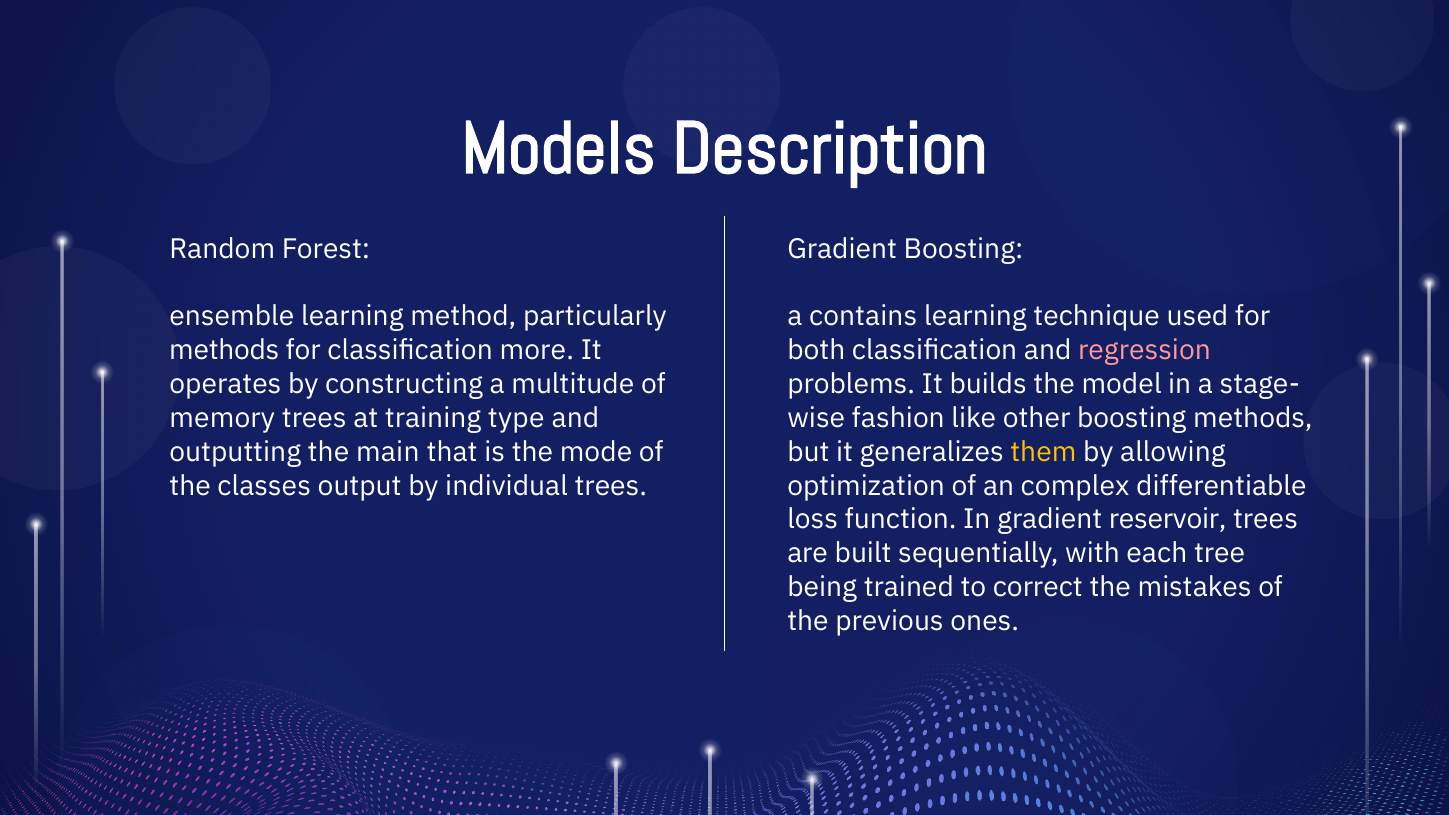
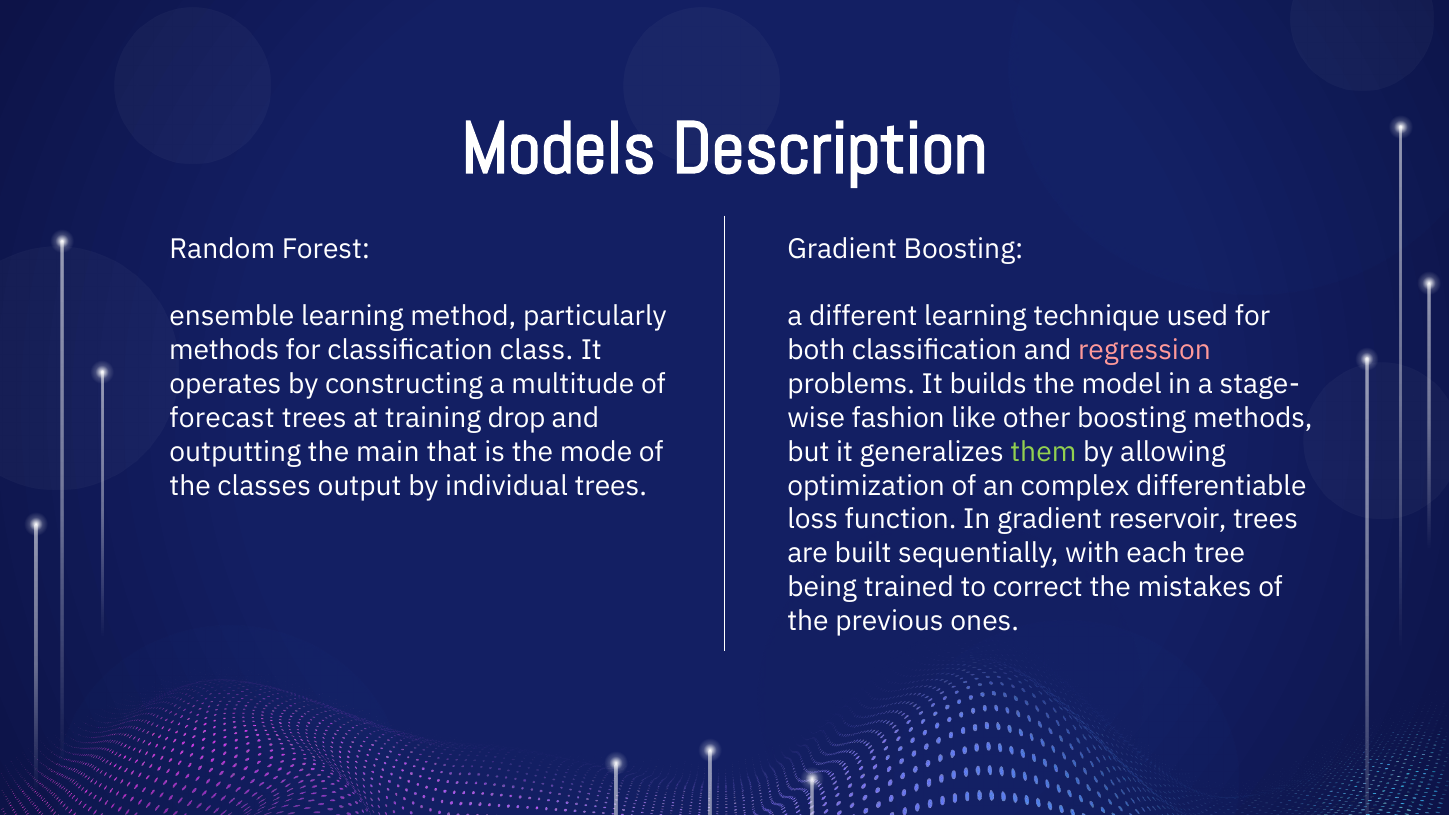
contains: contains -> different
more: more -> class
memory: memory -> forecast
type: type -> drop
them colour: yellow -> light green
